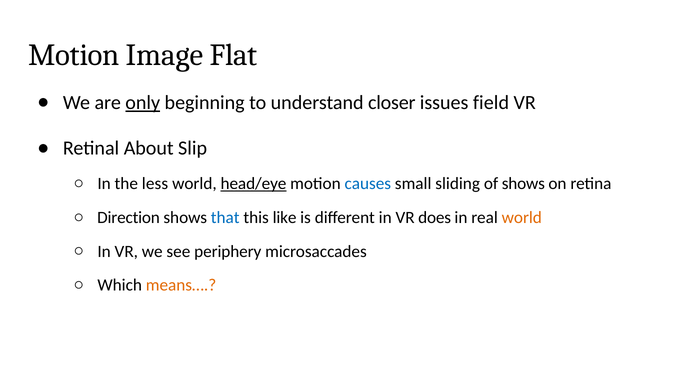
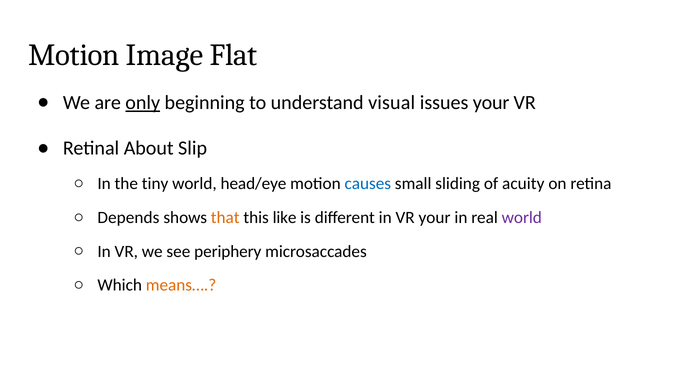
closer: closer -> visual
issues field: field -> your
less: less -> tiny
head/eye underline: present -> none
of shows: shows -> acuity
Direction: Direction -> Depends
that colour: blue -> orange
VR does: does -> your
world at (522, 218) colour: orange -> purple
